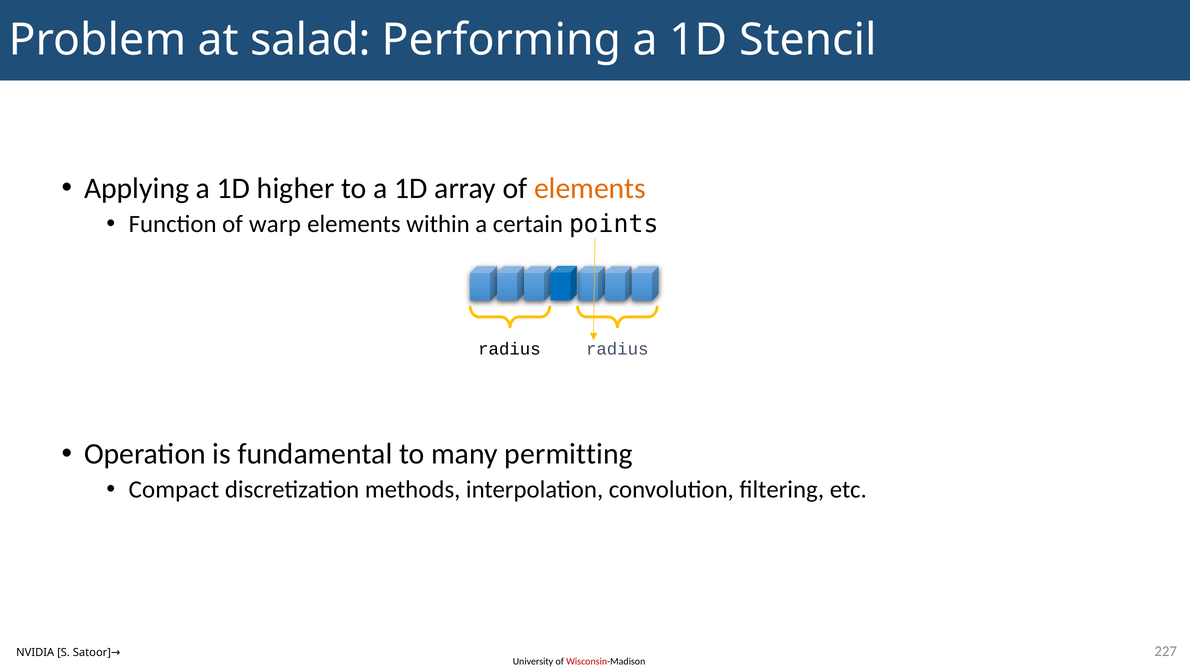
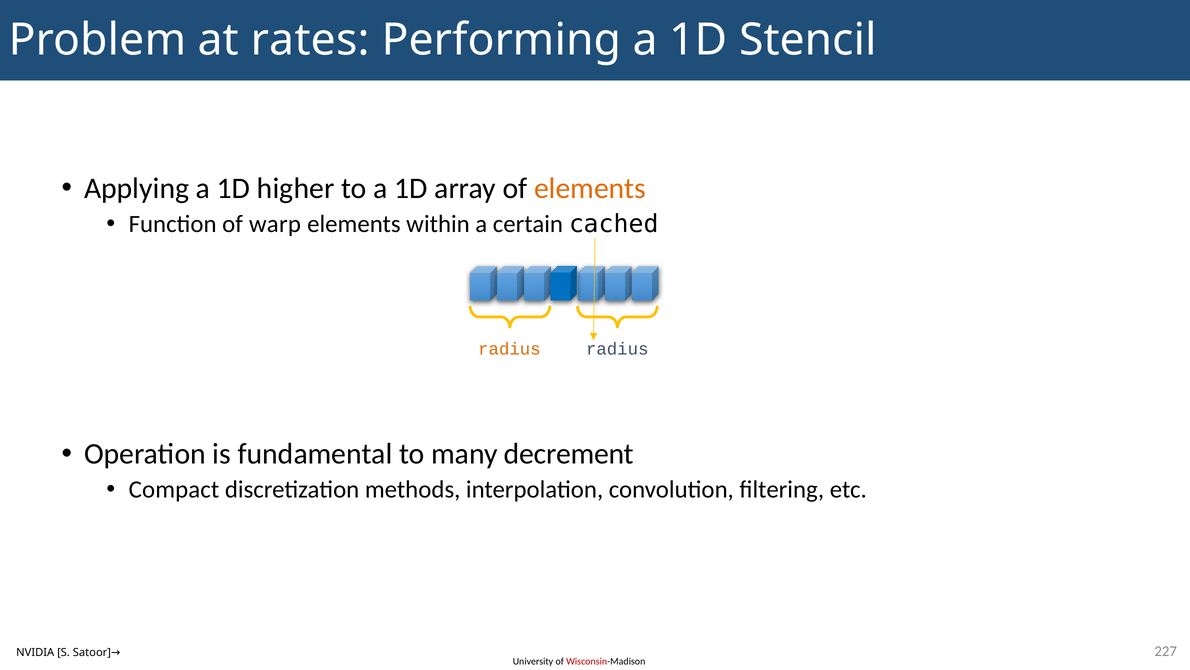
salad: salad -> rates
points: points -> cached
radius at (509, 348) colour: black -> orange
permitting: permitting -> decrement
